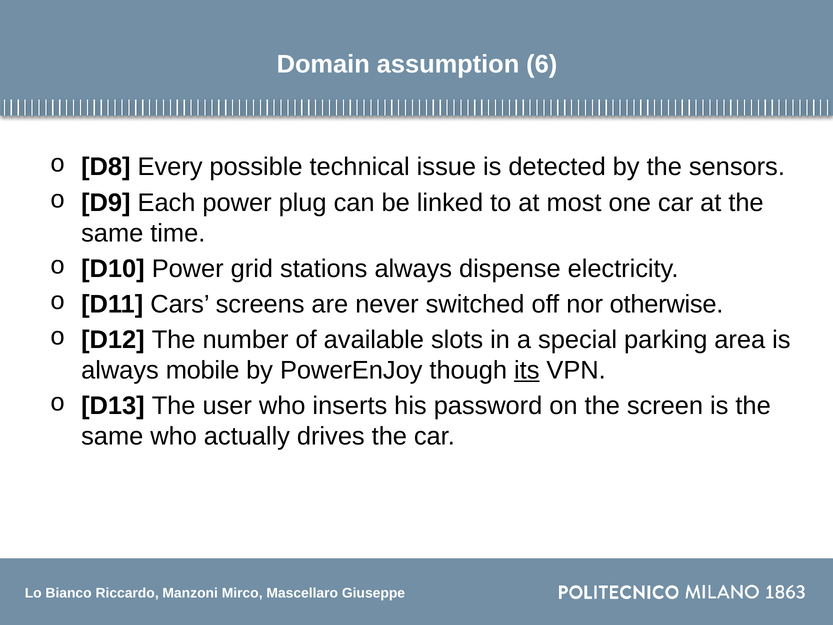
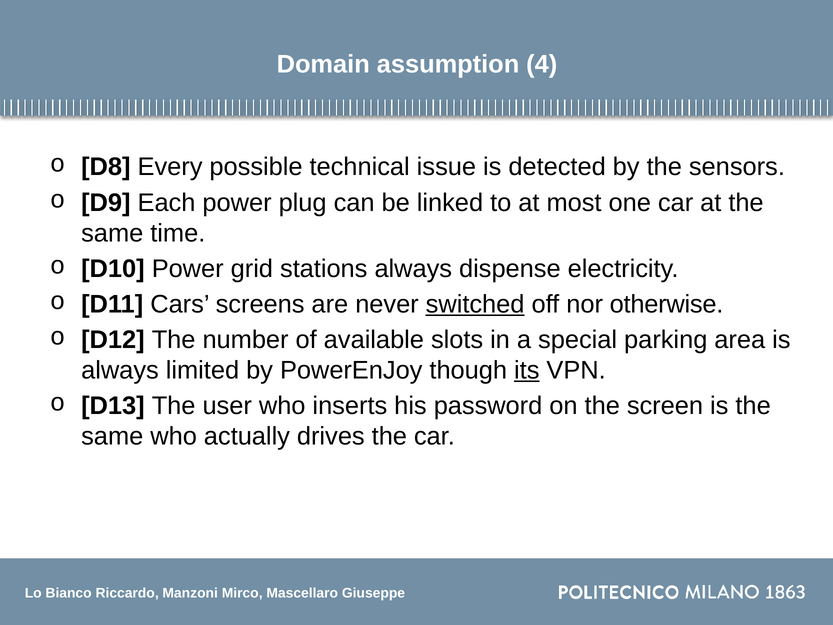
6: 6 -> 4
switched underline: none -> present
mobile: mobile -> limited
